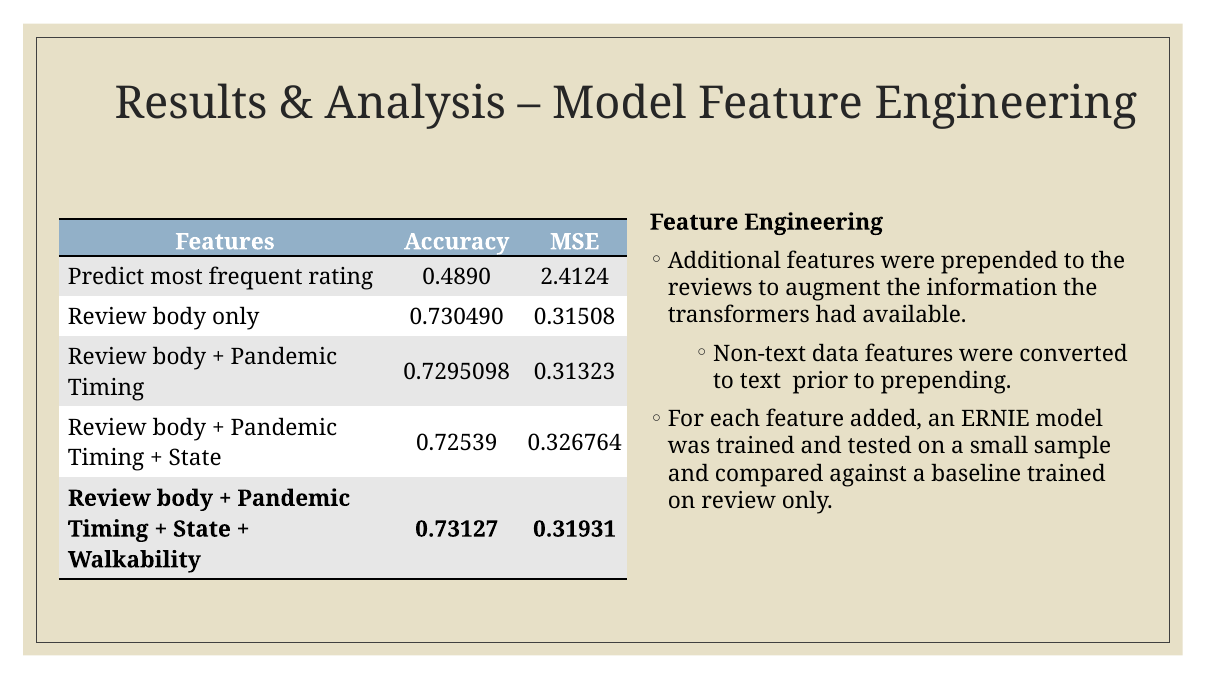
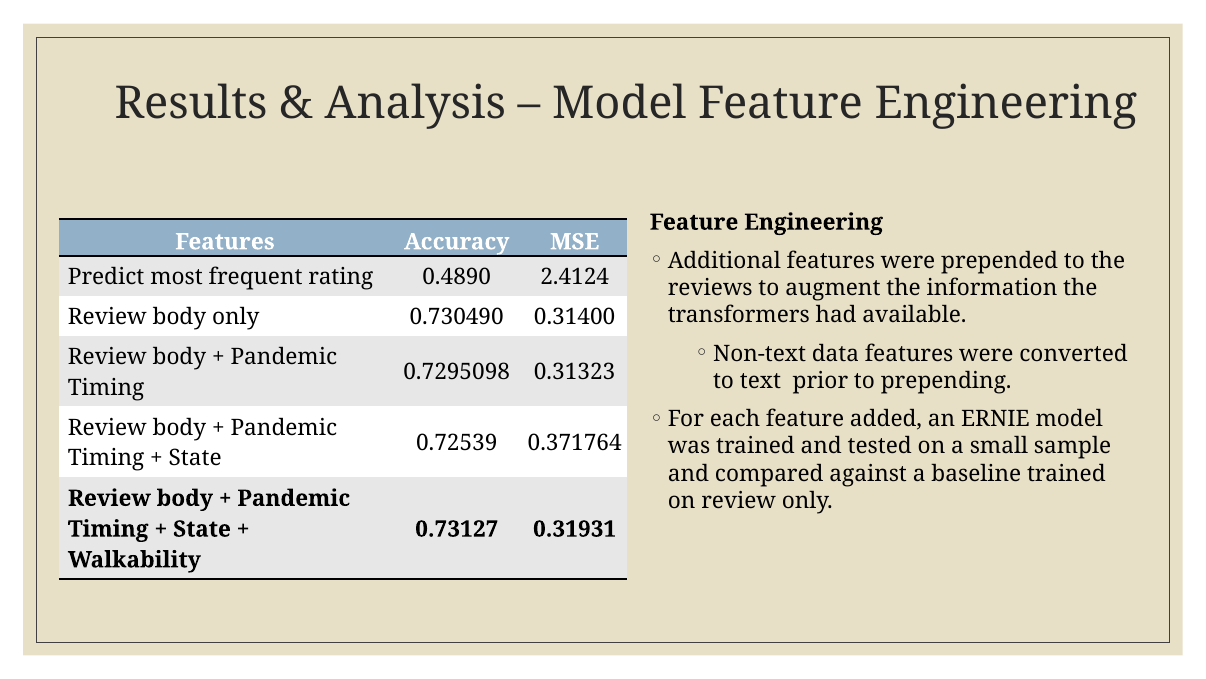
0.31508: 0.31508 -> 0.31400
0.326764: 0.326764 -> 0.371764
